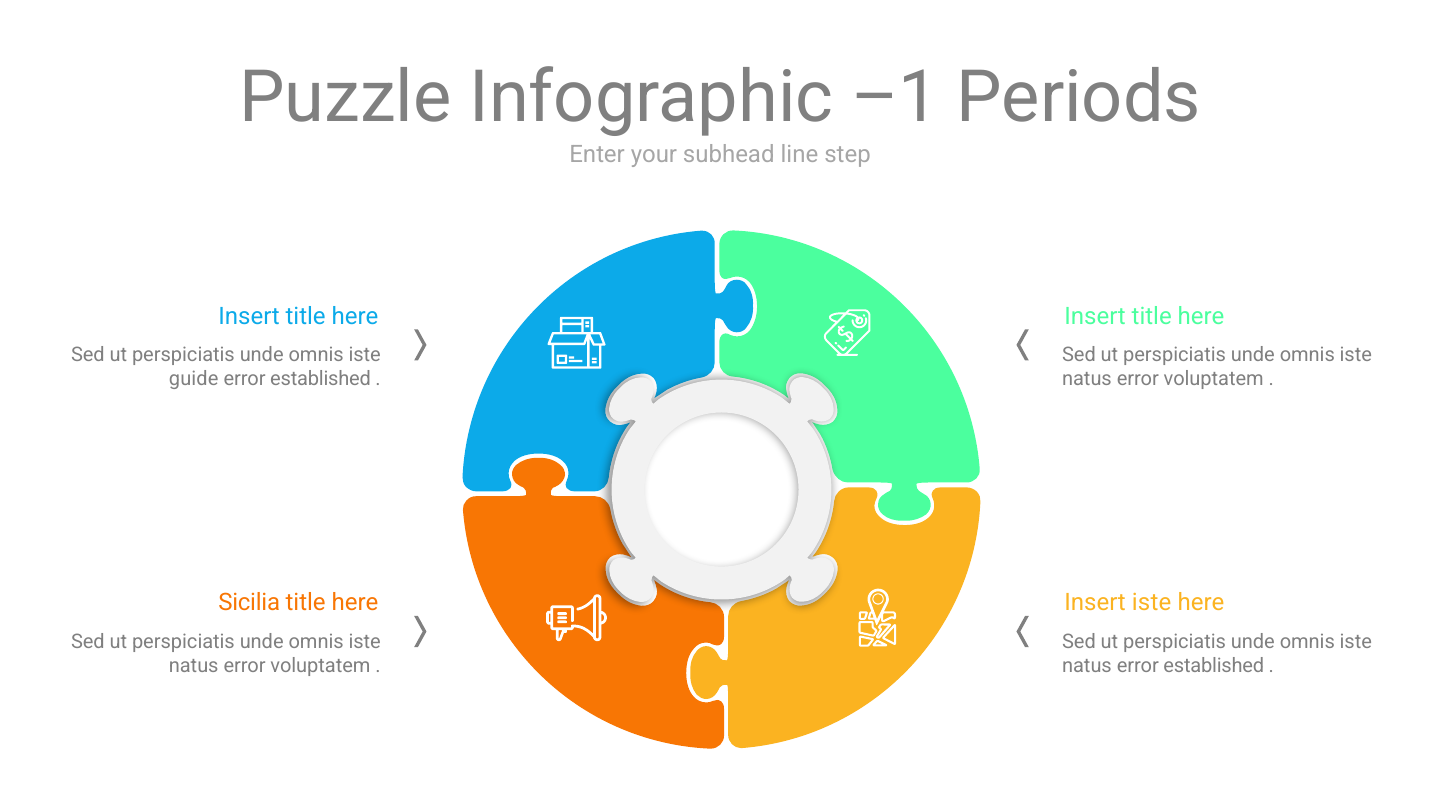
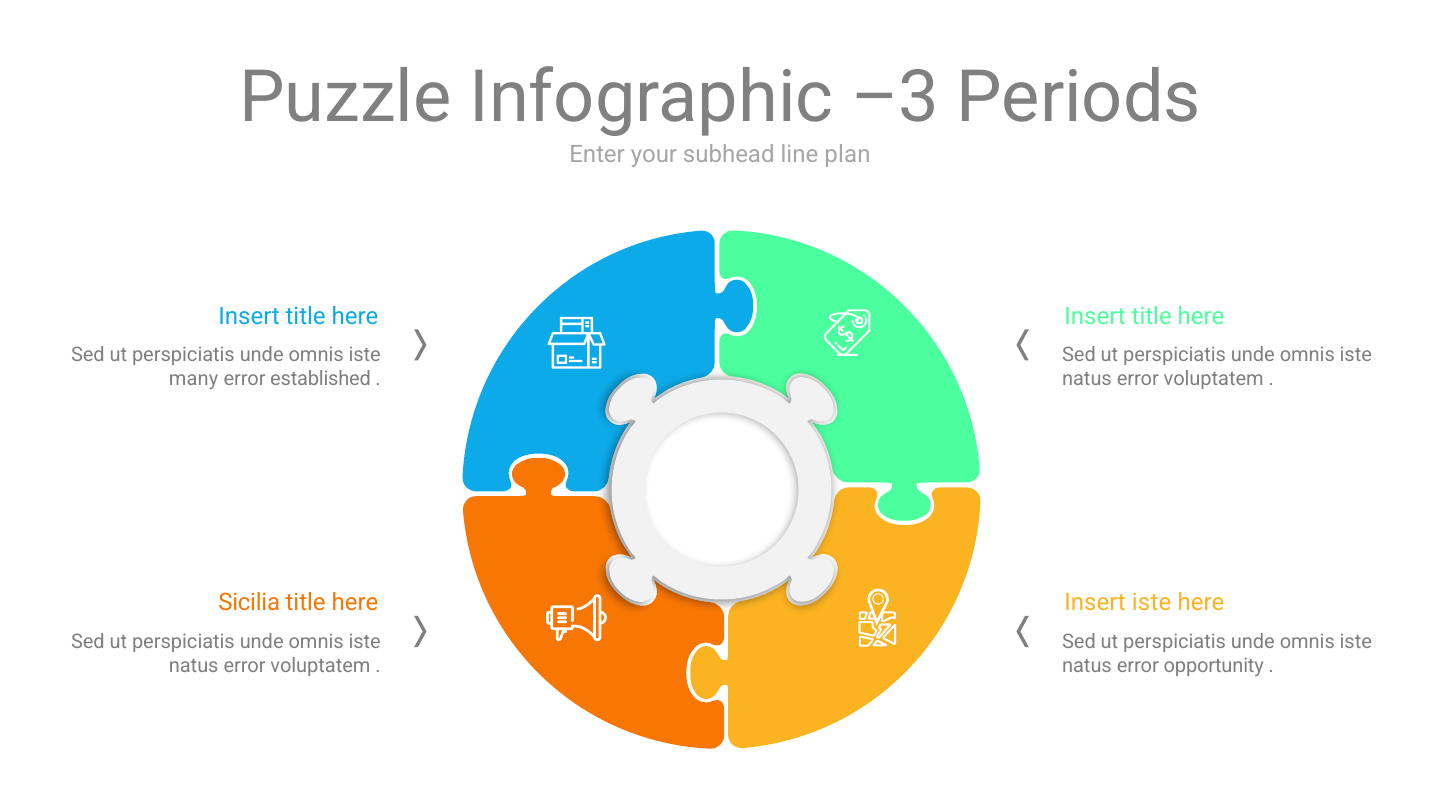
–1: –1 -> –3
step: step -> plan
guide: guide -> many
natus error established: established -> opportunity
